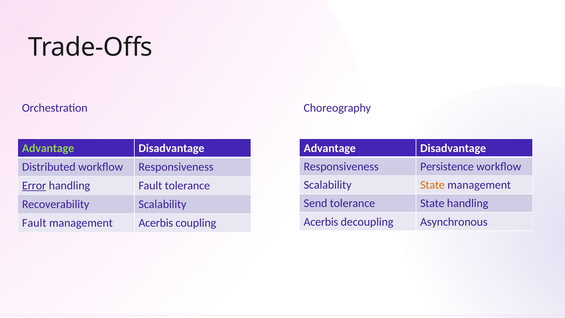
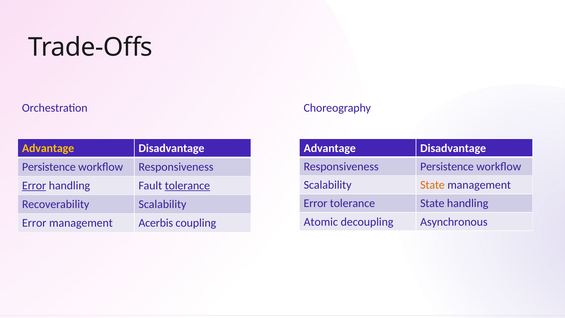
Advantage at (48, 148) colour: light green -> yellow
Distributed at (49, 167): Distributed -> Persistence
tolerance at (187, 185) underline: none -> present
Send at (315, 203): Send -> Error
Acerbis at (321, 222): Acerbis -> Atomic
Fault at (34, 223): Fault -> Error
